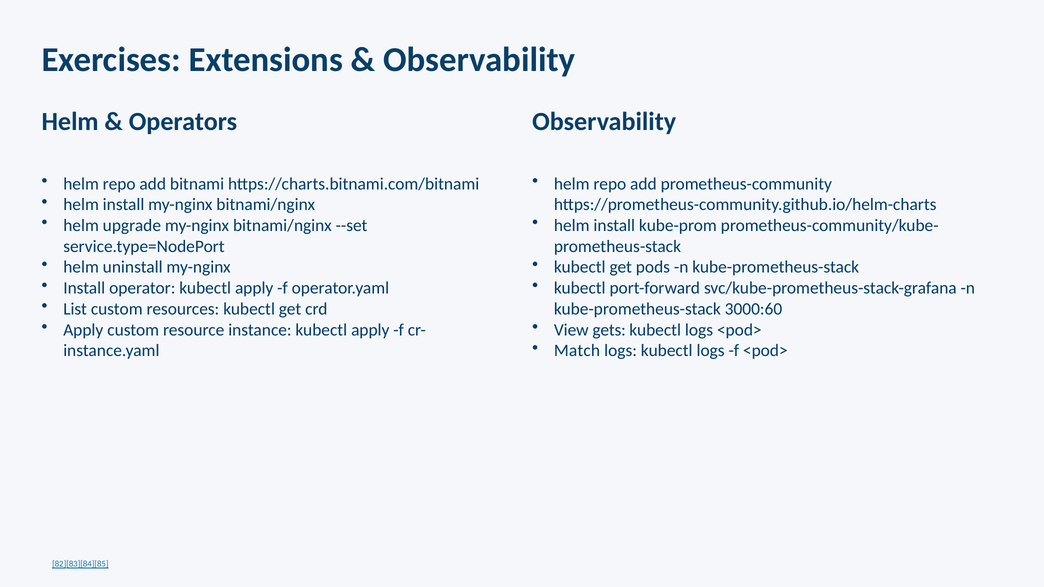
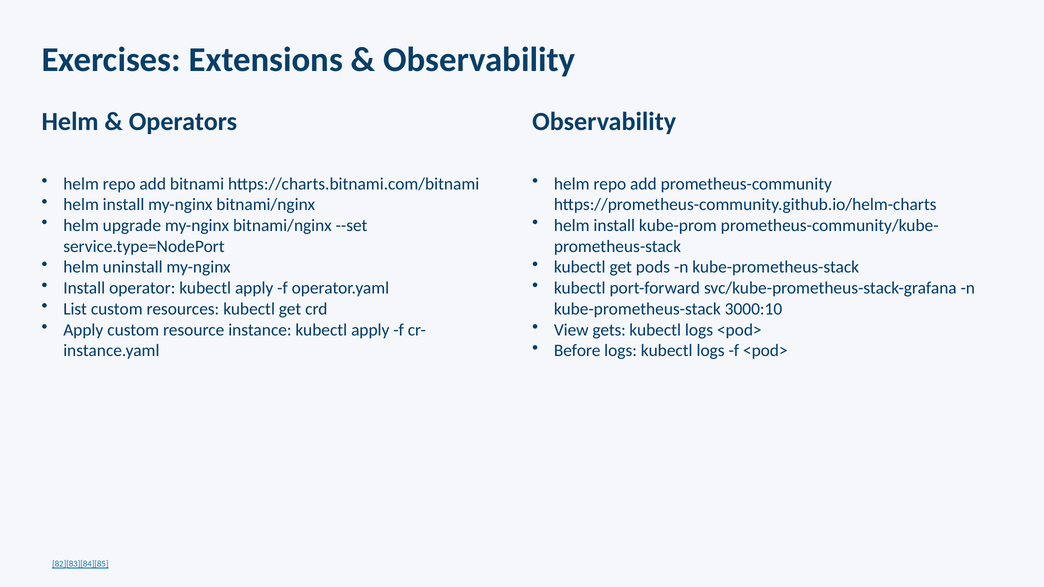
3000:60: 3000:60 -> 3000:10
Match: Match -> Before
